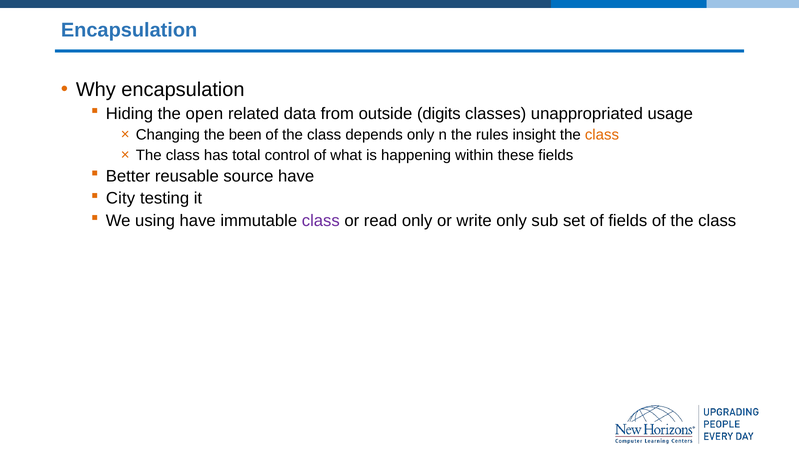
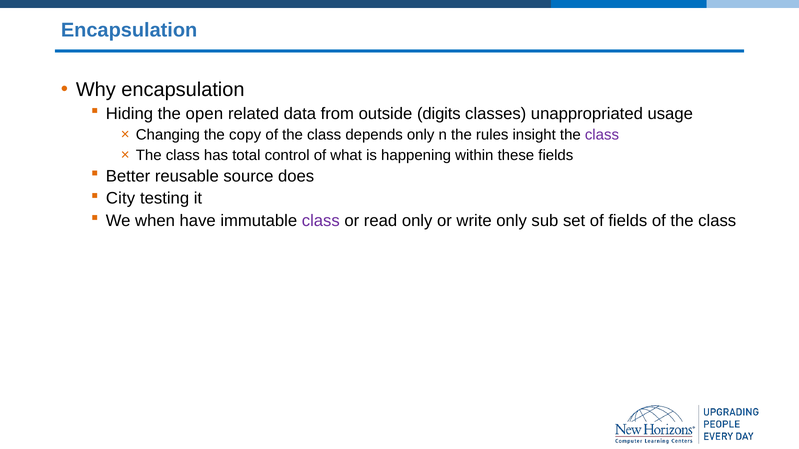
been: been -> copy
class at (602, 135) colour: orange -> purple
source have: have -> does
using: using -> when
